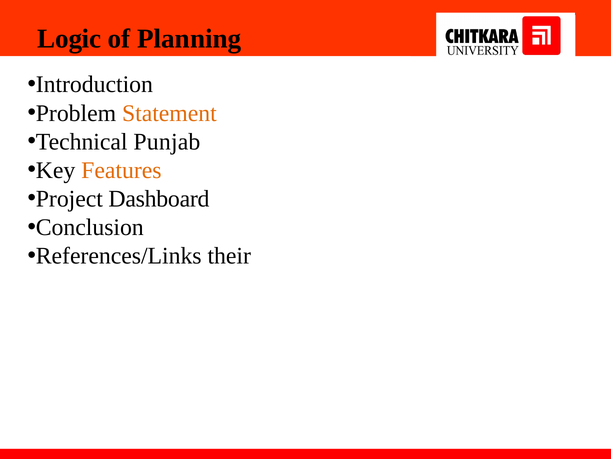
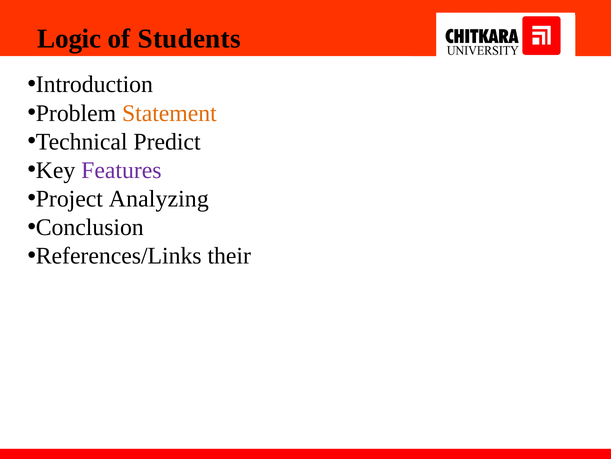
Planning: Planning -> Students
Punjab: Punjab -> Predict
Features colour: orange -> purple
Dashboard: Dashboard -> Analyzing
